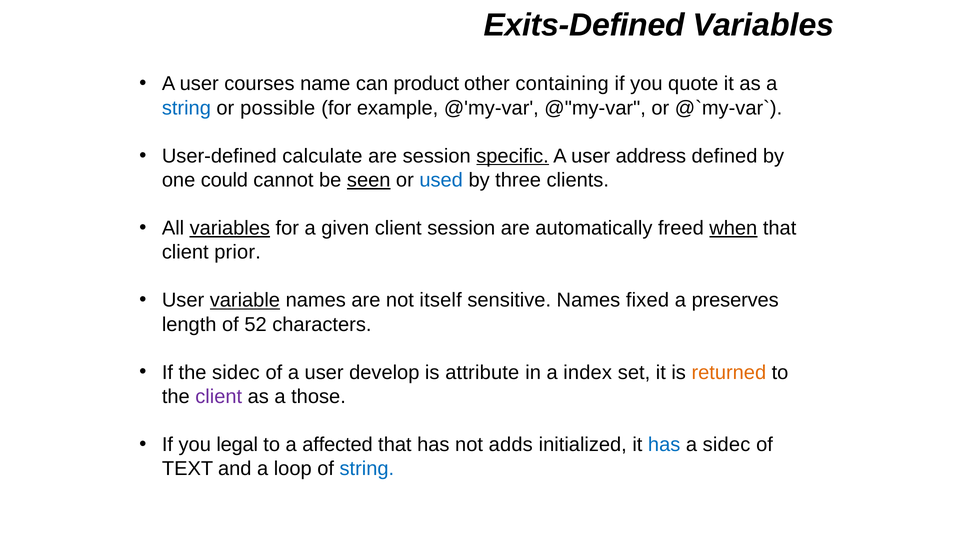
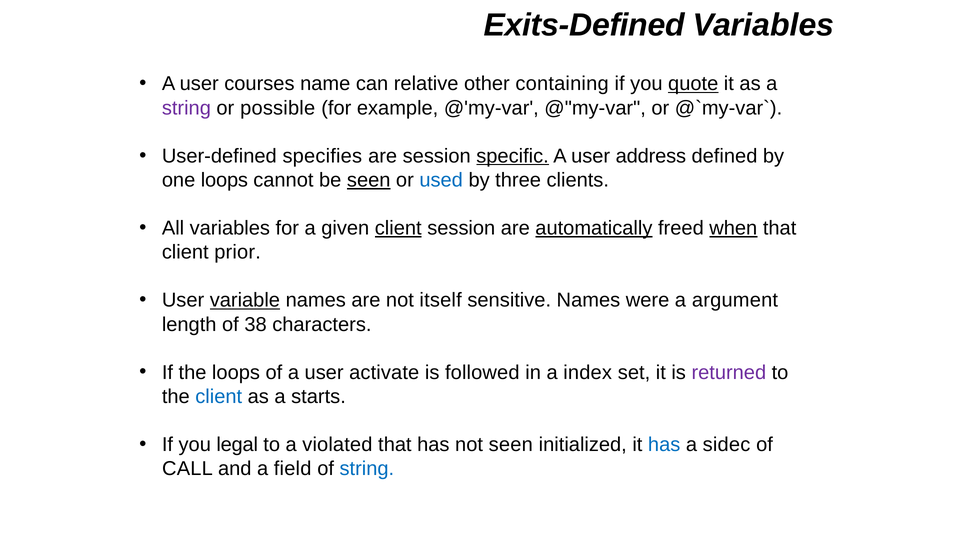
product: product -> relative
quote underline: none -> present
string at (186, 108) colour: blue -> purple
calculate: calculate -> specifies
one could: could -> loops
variables at (230, 228) underline: present -> none
client at (398, 228) underline: none -> present
automatically underline: none -> present
fixed: fixed -> were
preserves: preserves -> argument
52: 52 -> 38
the sidec: sidec -> loops
develop: develop -> activate
attribute: attribute -> followed
returned colour: orange -> purple
client at (219, 397) colour: purple -> blue
those: those -> starts
affected: affected -> violated
not adds: adds -> seen
TEXT: TEXT -> CALL
loop: loop -> field
